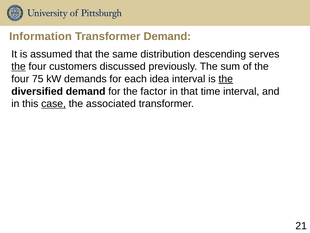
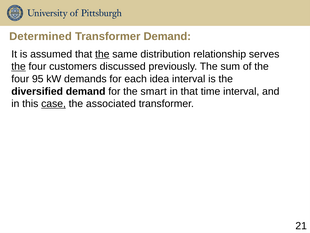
Information: Information -> Determined
the at (102, 54) underline: none -> present
descending: descending -> relationship
75: 75 -> 95
the at (226, 79) underline: present -> none
factor: factor -> smart
